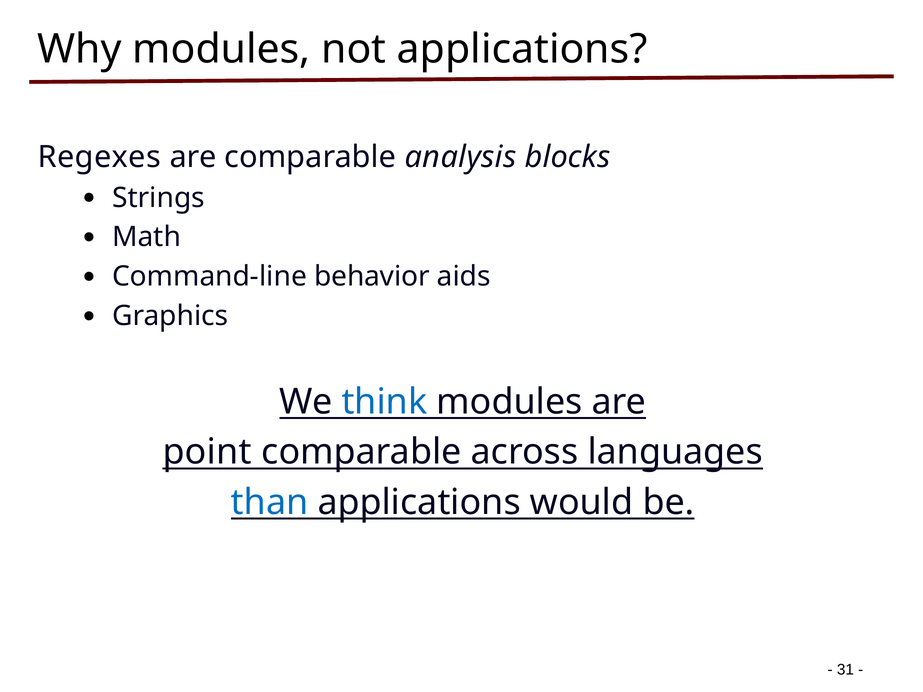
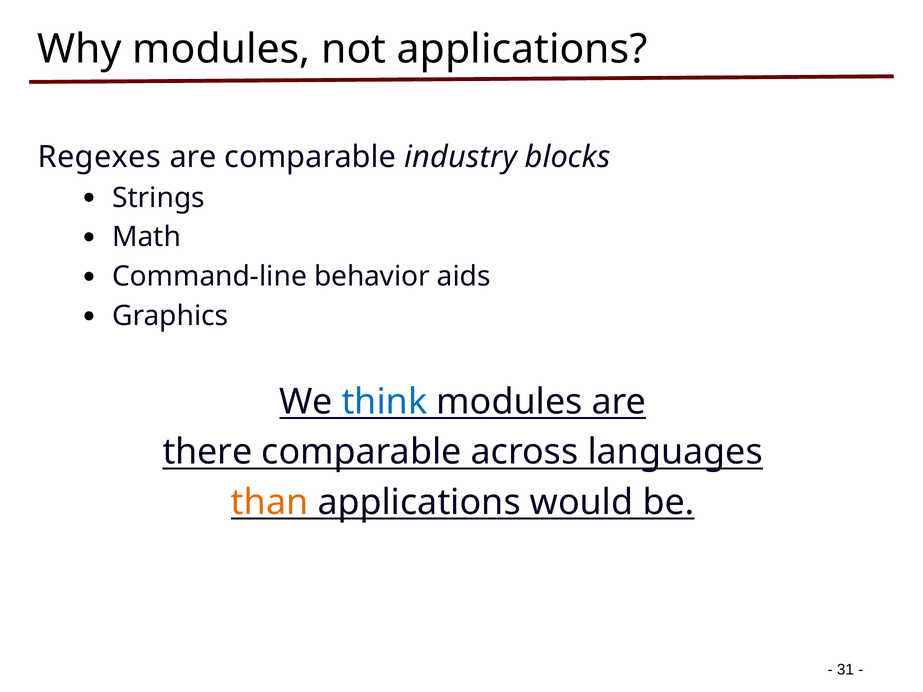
analysis: analysis -> industry
point: point -> there
than colour: blue -> orange
